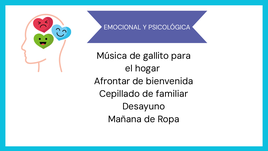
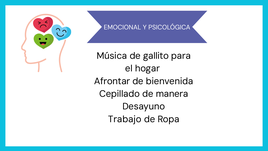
familiar: familiar -> manera
Mañana: Mañana -> Trabajo
